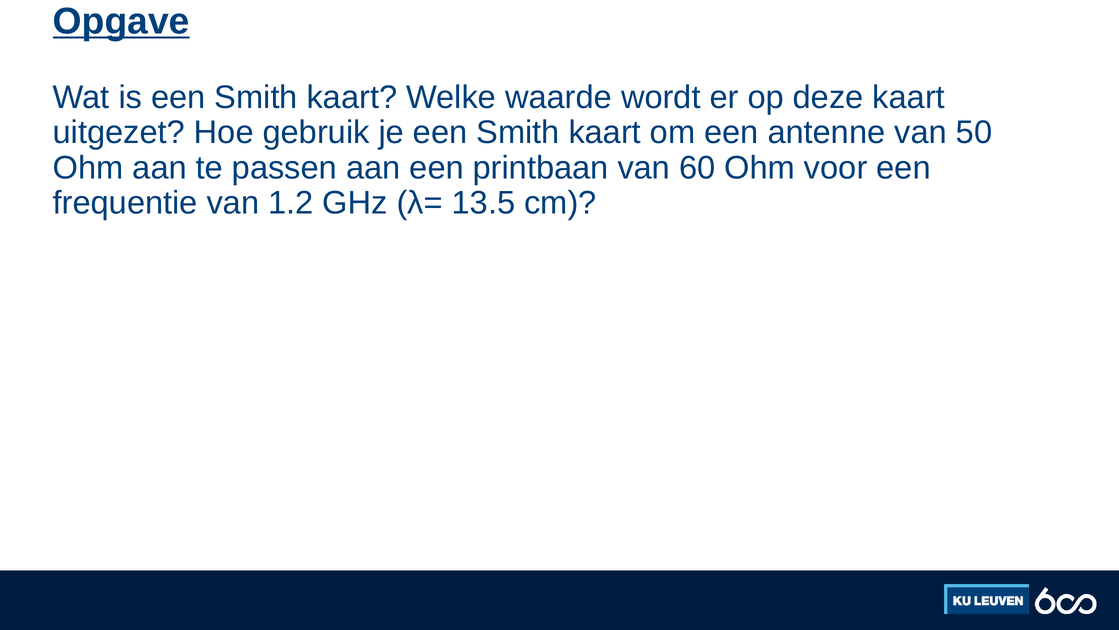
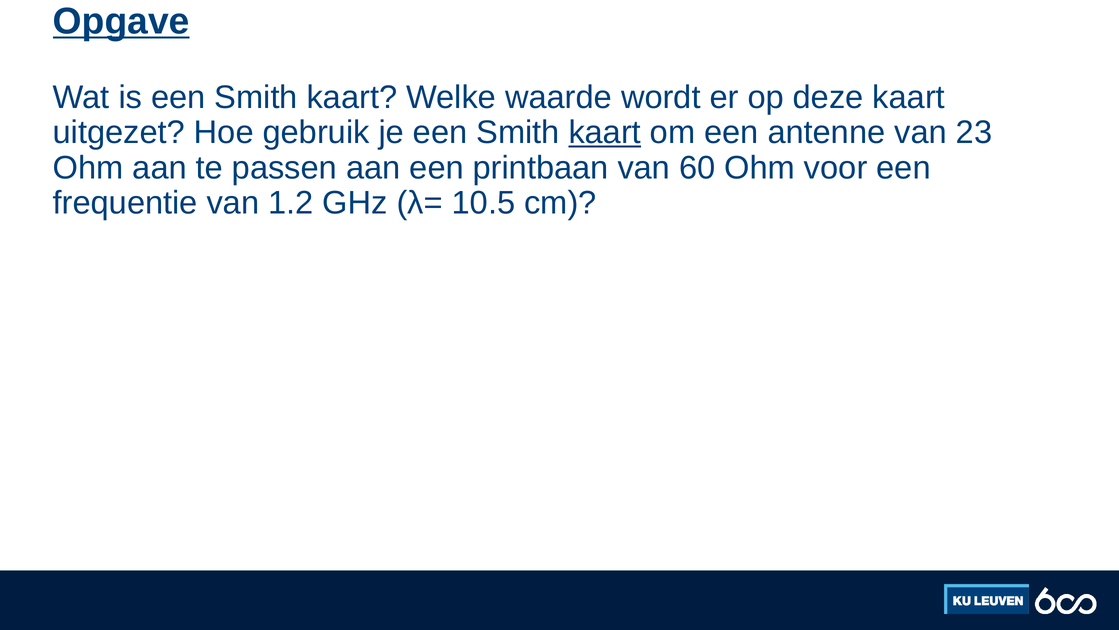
kaart at (605, 132) underline: none -> present
50: 50 -> 23
13.5: 13.5 -> 10.5
